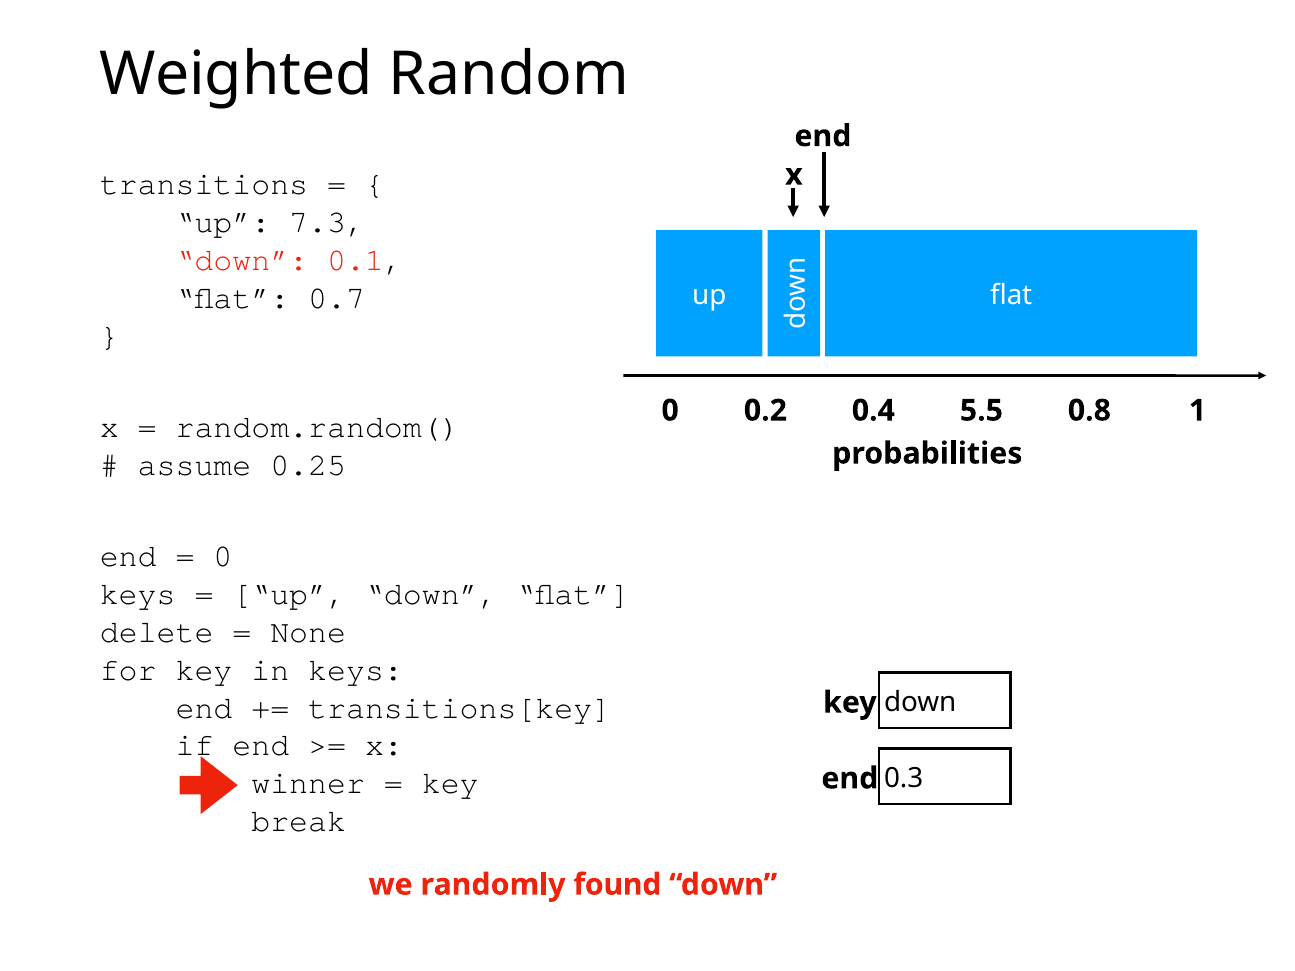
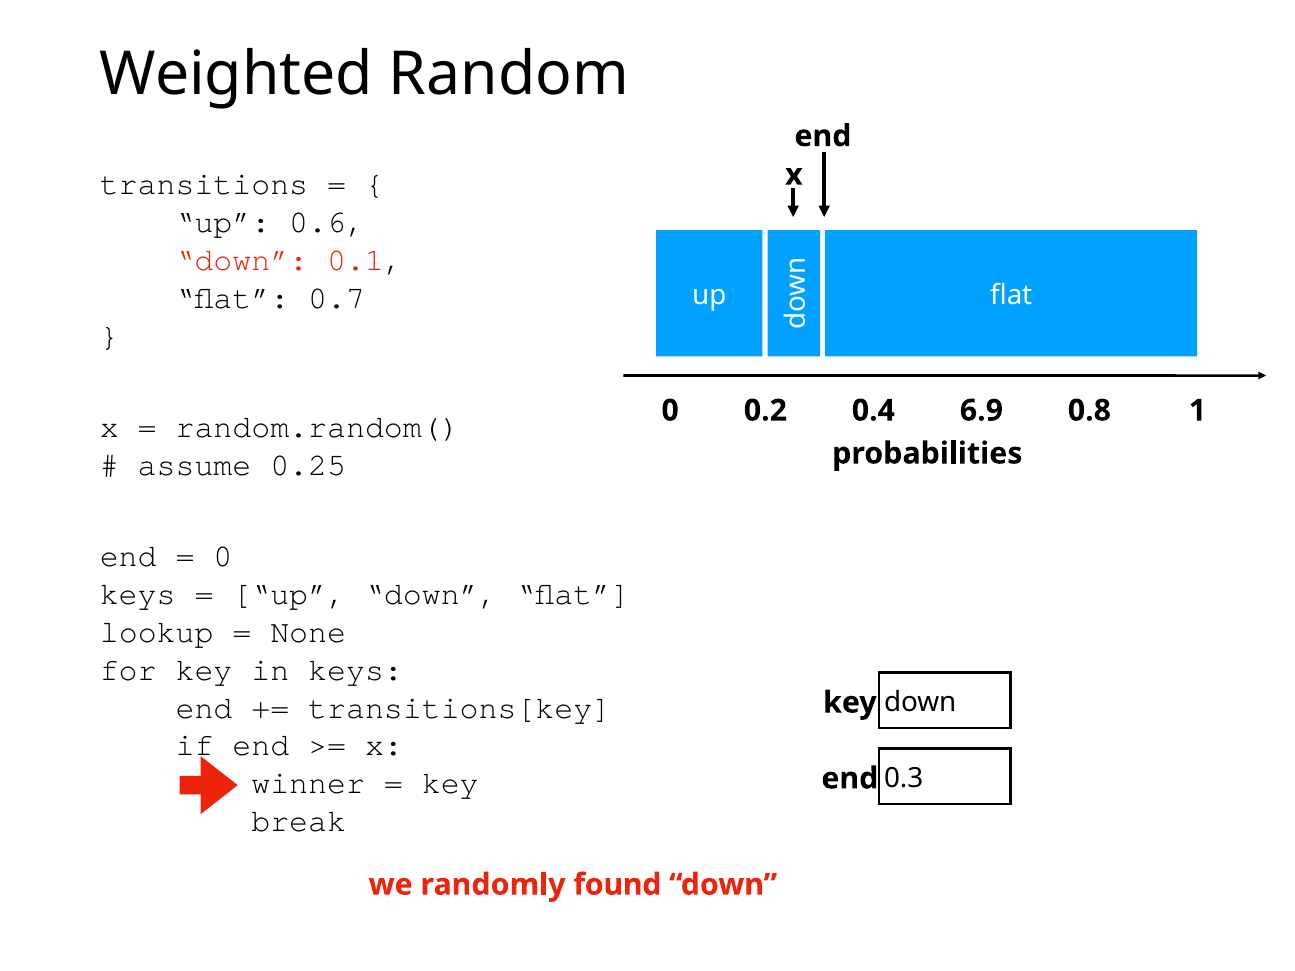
7.3: 7.3 -> 0.6
5.5: 5.5 -> 6.9
delete: delete -> lookup
